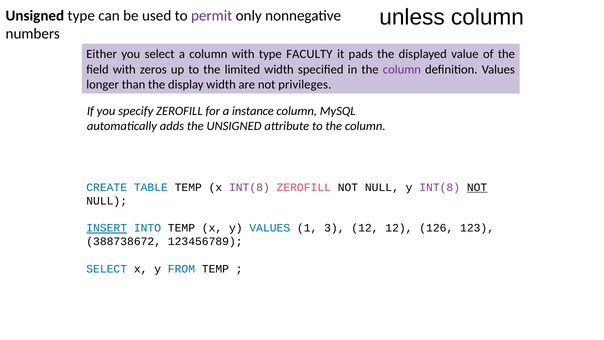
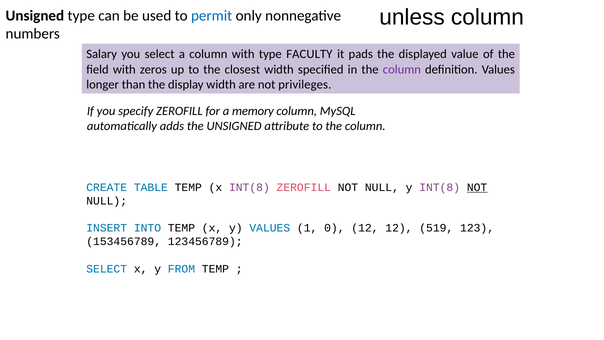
permit colour: purple -> blue
Either: Either -> Salary
limited: limited -> closest
instance: instance -> memory
INSERT underline: present -> none
3: 3 -> 0
126: 126 -> 519
388738672: 388738672 -> 153456789
